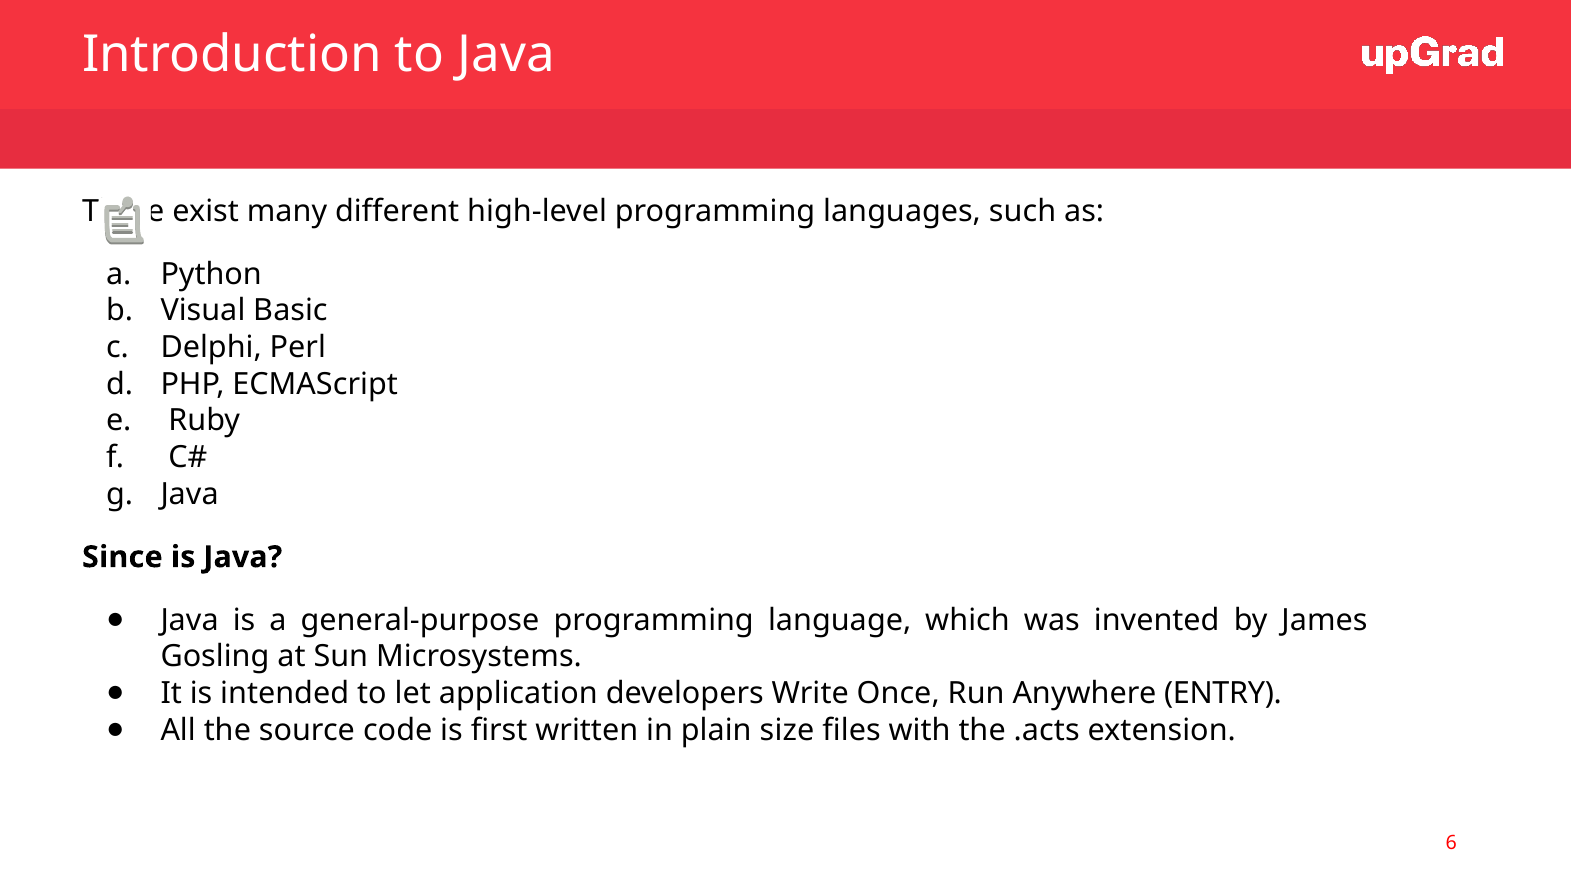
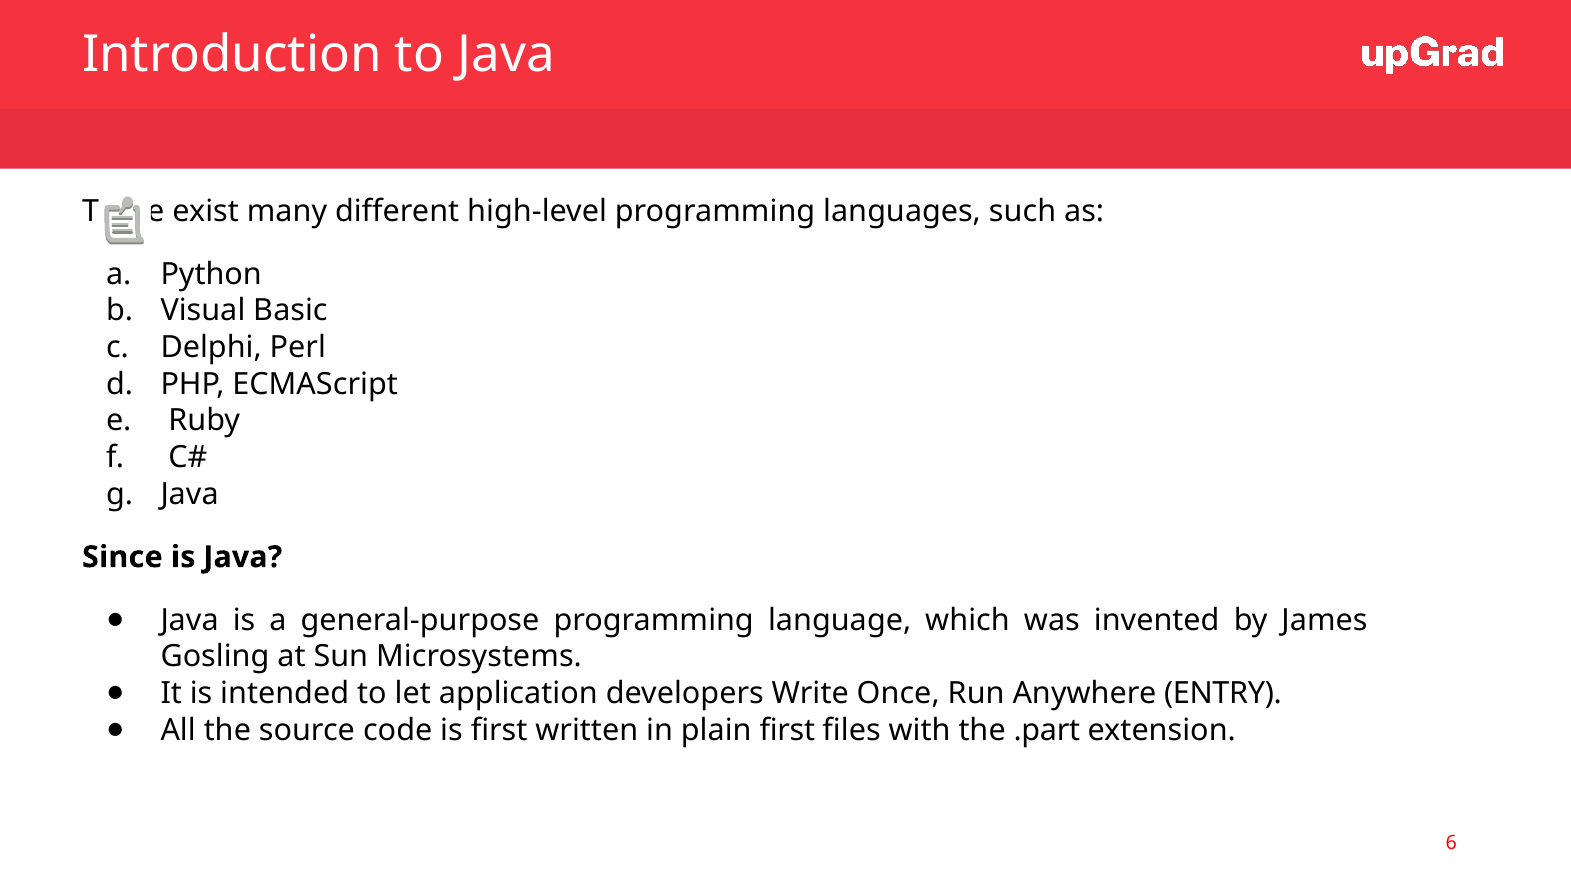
plain size: size -> first
.acts: .acts -> .part
